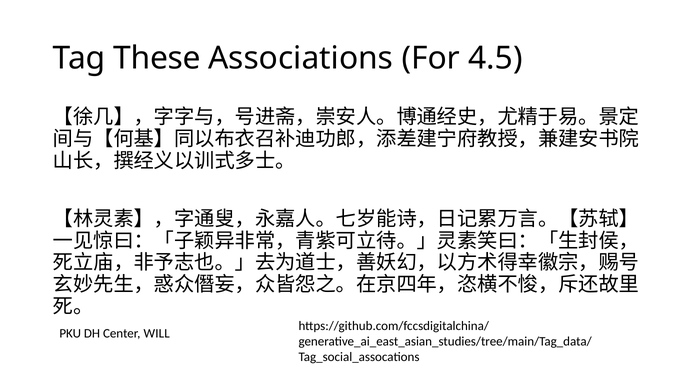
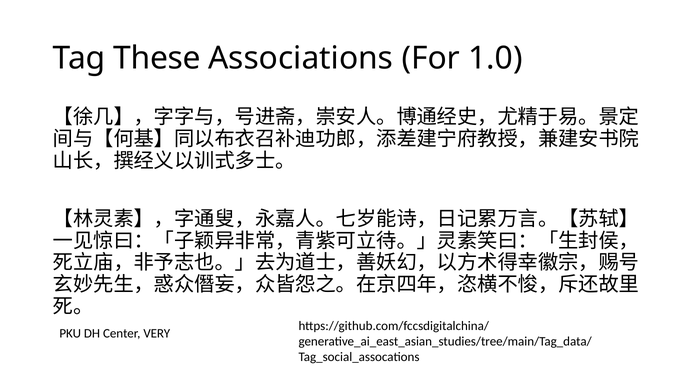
4.5: 4.5 -> 1.0
WILL: WILL -> VERY
